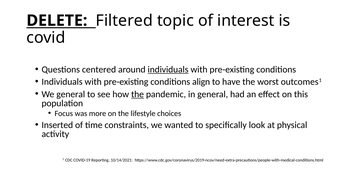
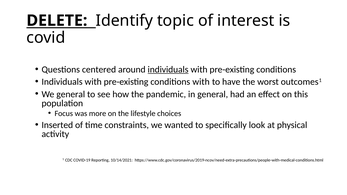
Filtered: Filtered -> Identify
conditions align: align -> with
the at (138, 94) underline: present -> none
